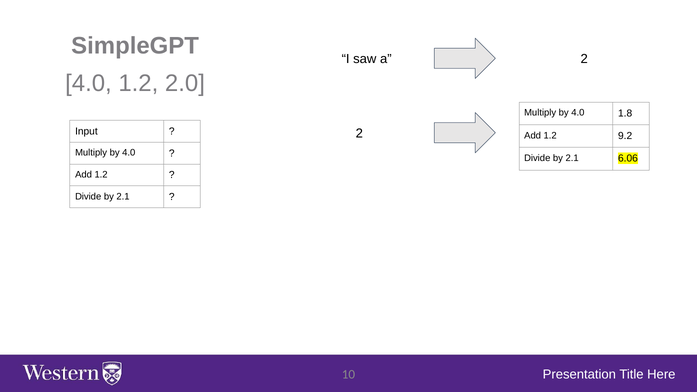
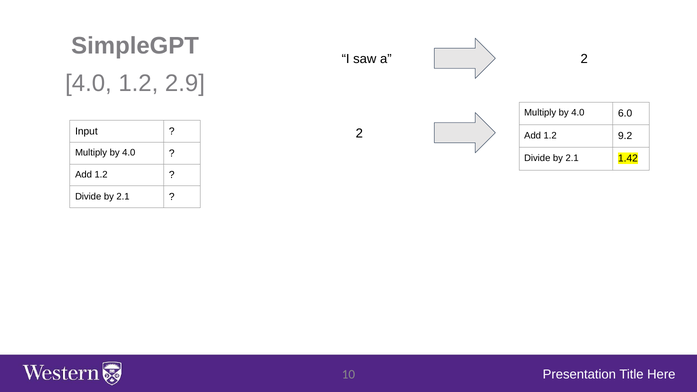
2.0: 2.0 -> 2.9
1.8: 1.8 -> 6.0
6.06: 6.06 -> 1.42
